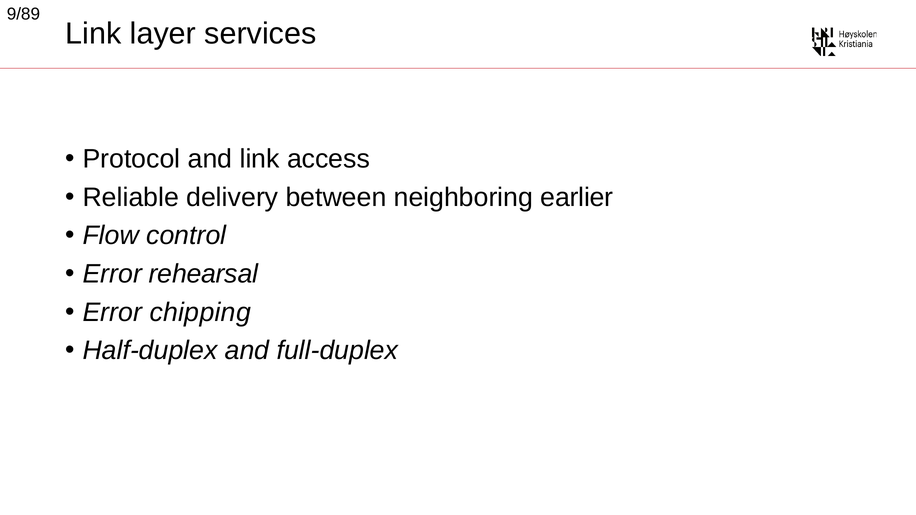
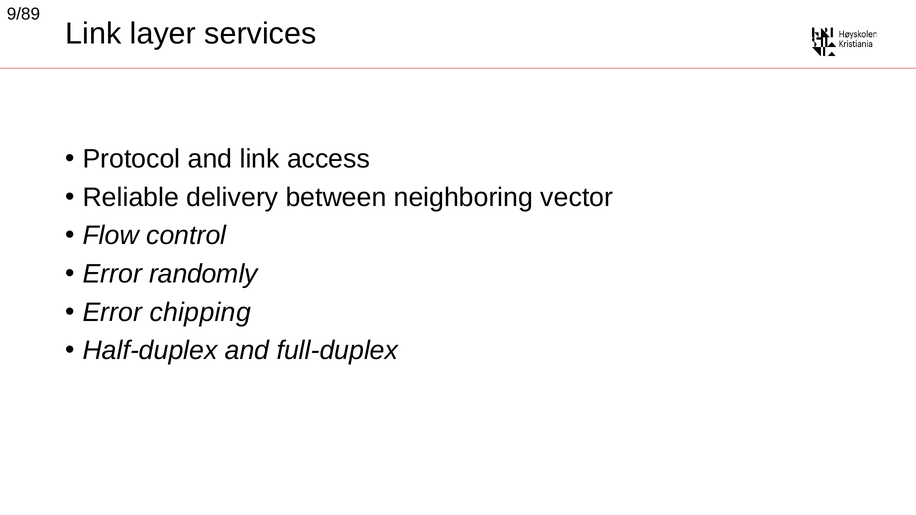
earlier: earlier -> vector
rehearsal: rehearsal -> randomly
